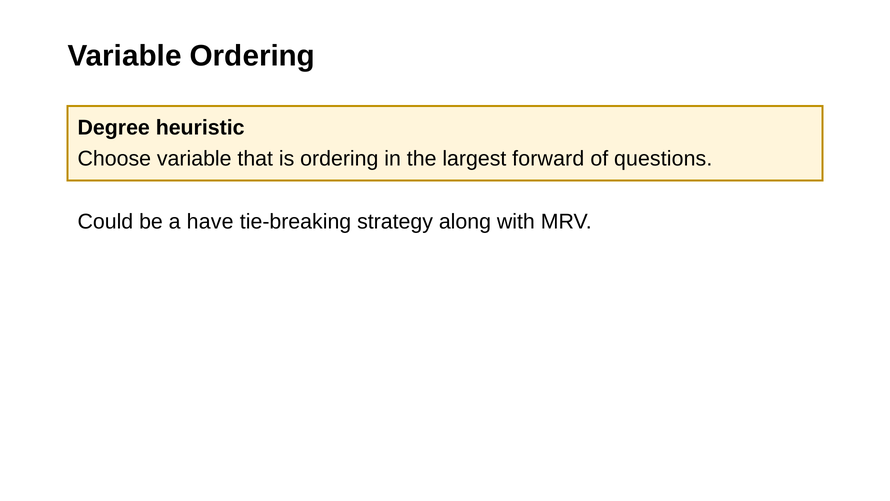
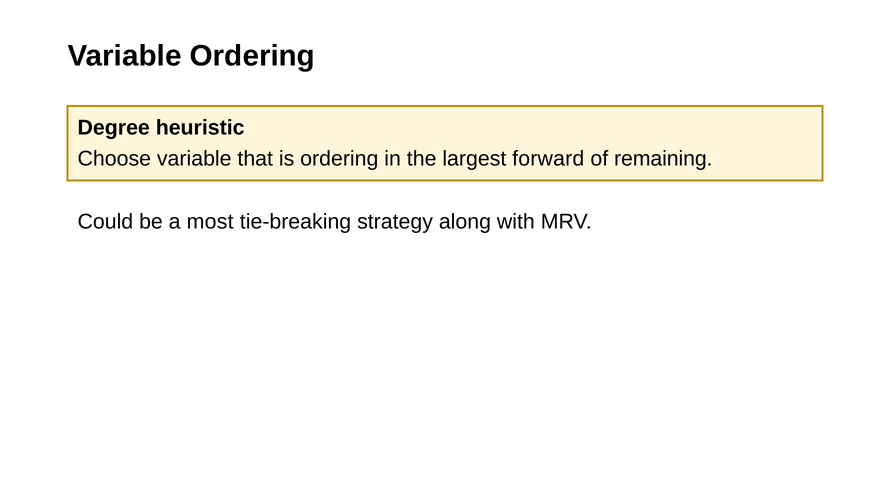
questions: questions -> remaining
have: have -> most
